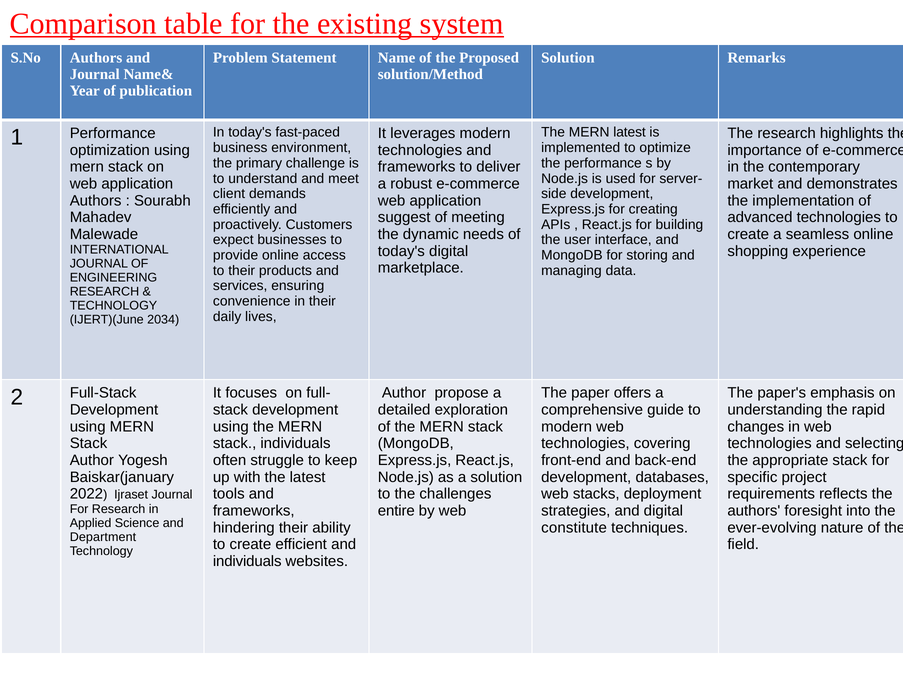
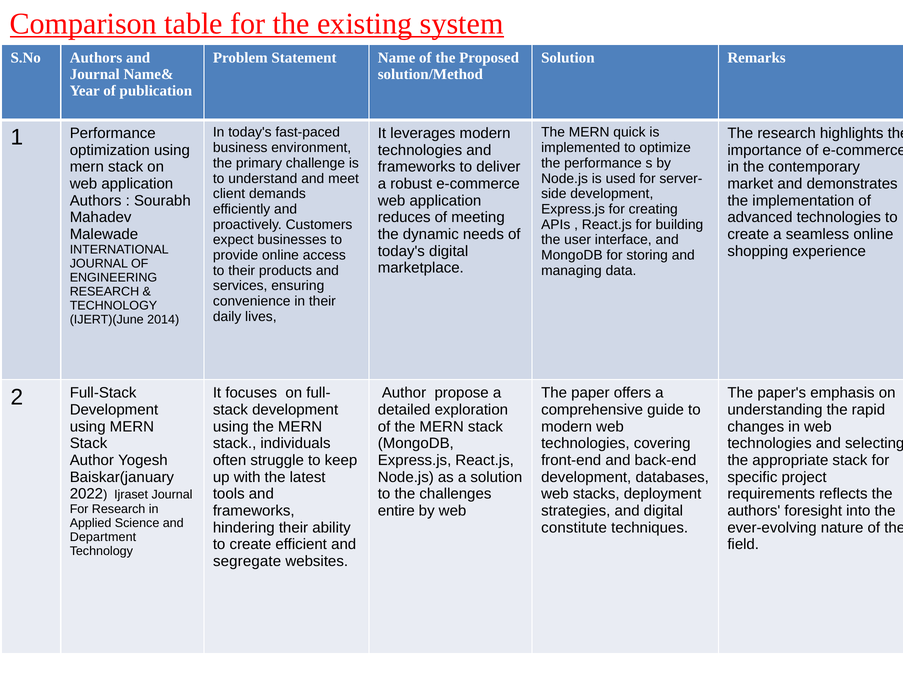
MERN latest: latest -> quick
suggest: suggest -> reduces
2034: 2034 -> 2014
individuals at (247, 562): individuals -> segregate
